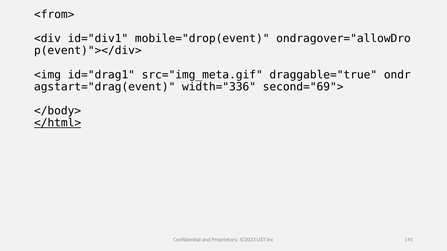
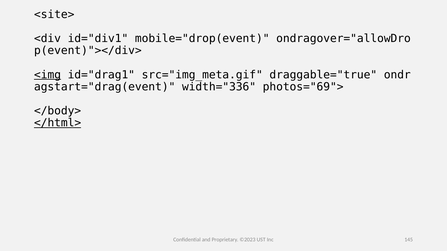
<from>: <from> -> <site>
<img underline: none -> present
second="69">: second="69"> -> photos="69">
